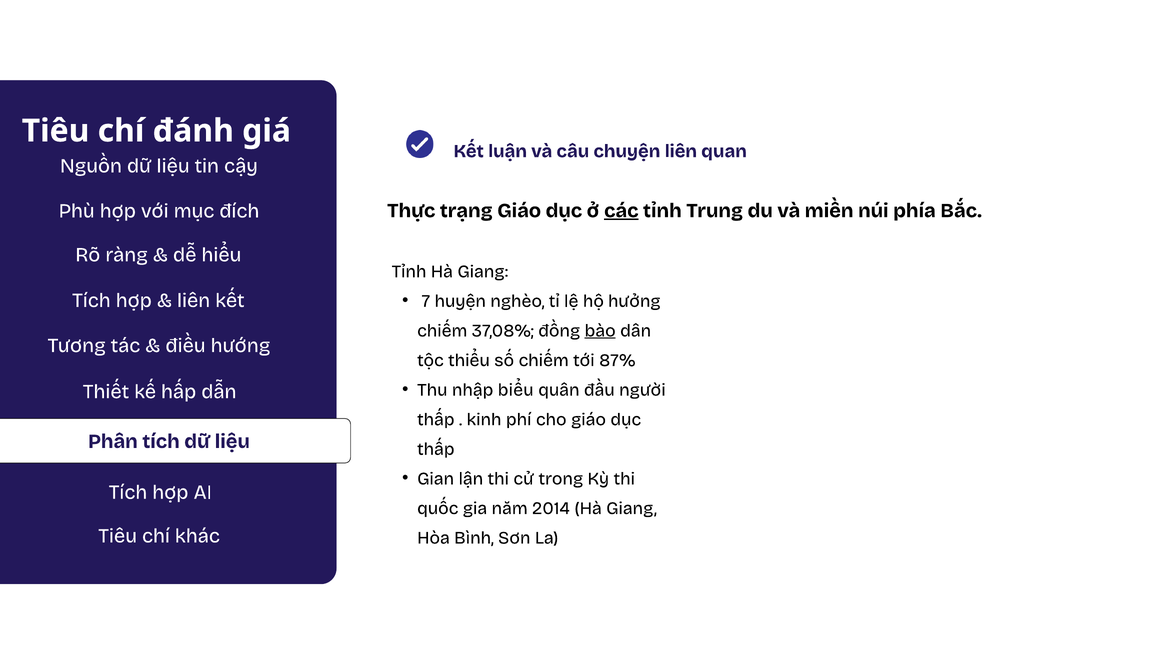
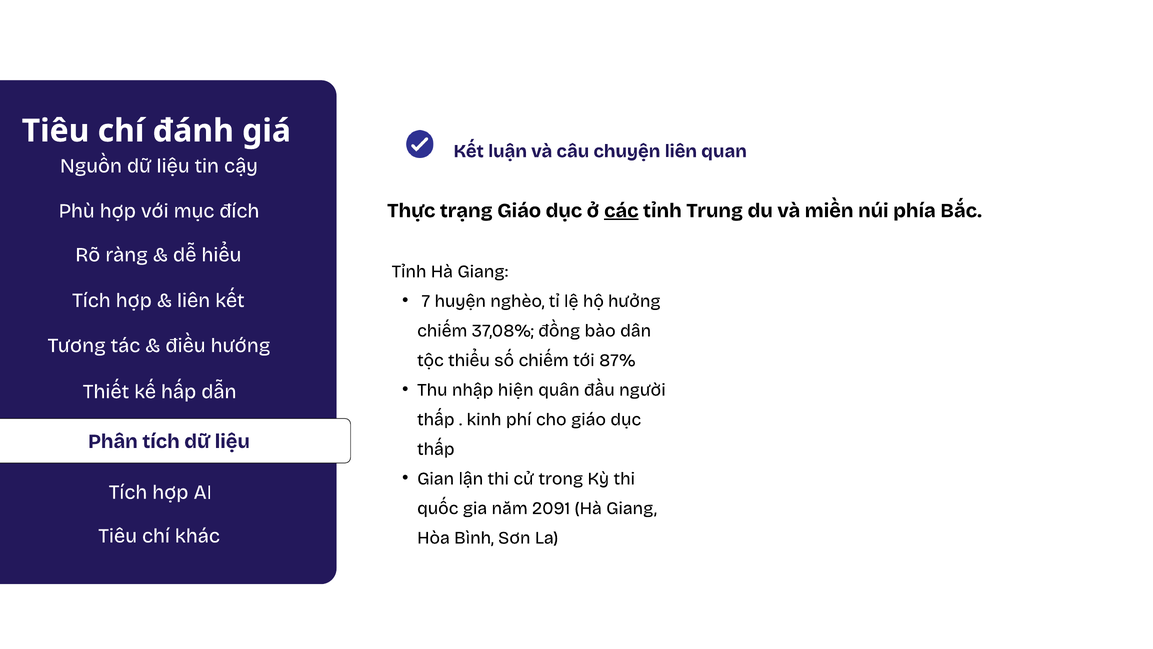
bào underline: present -> none
biểu: biểu -> hiện
2014: 2014 -> 2091
